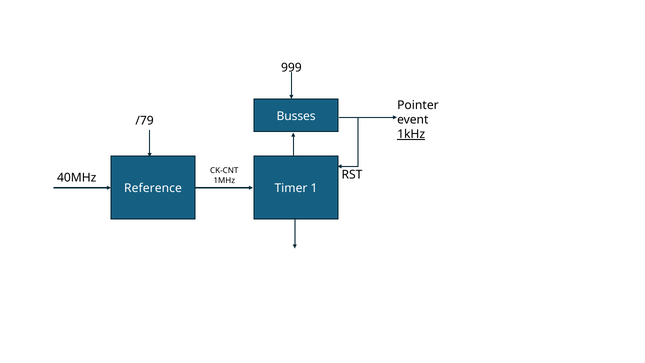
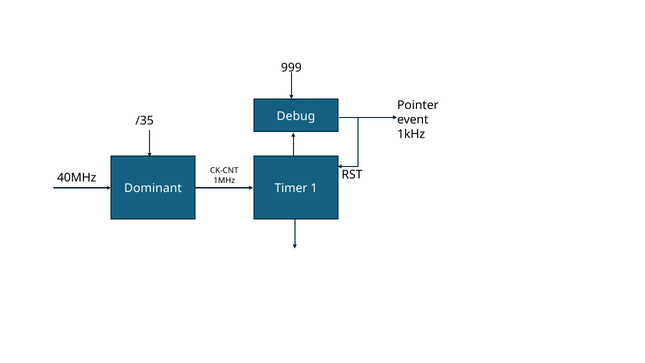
Busses: Busses -> Debug
/79: /79 -> /35
1kHz underline: present -> none
Reference: Reference -> Dominant
